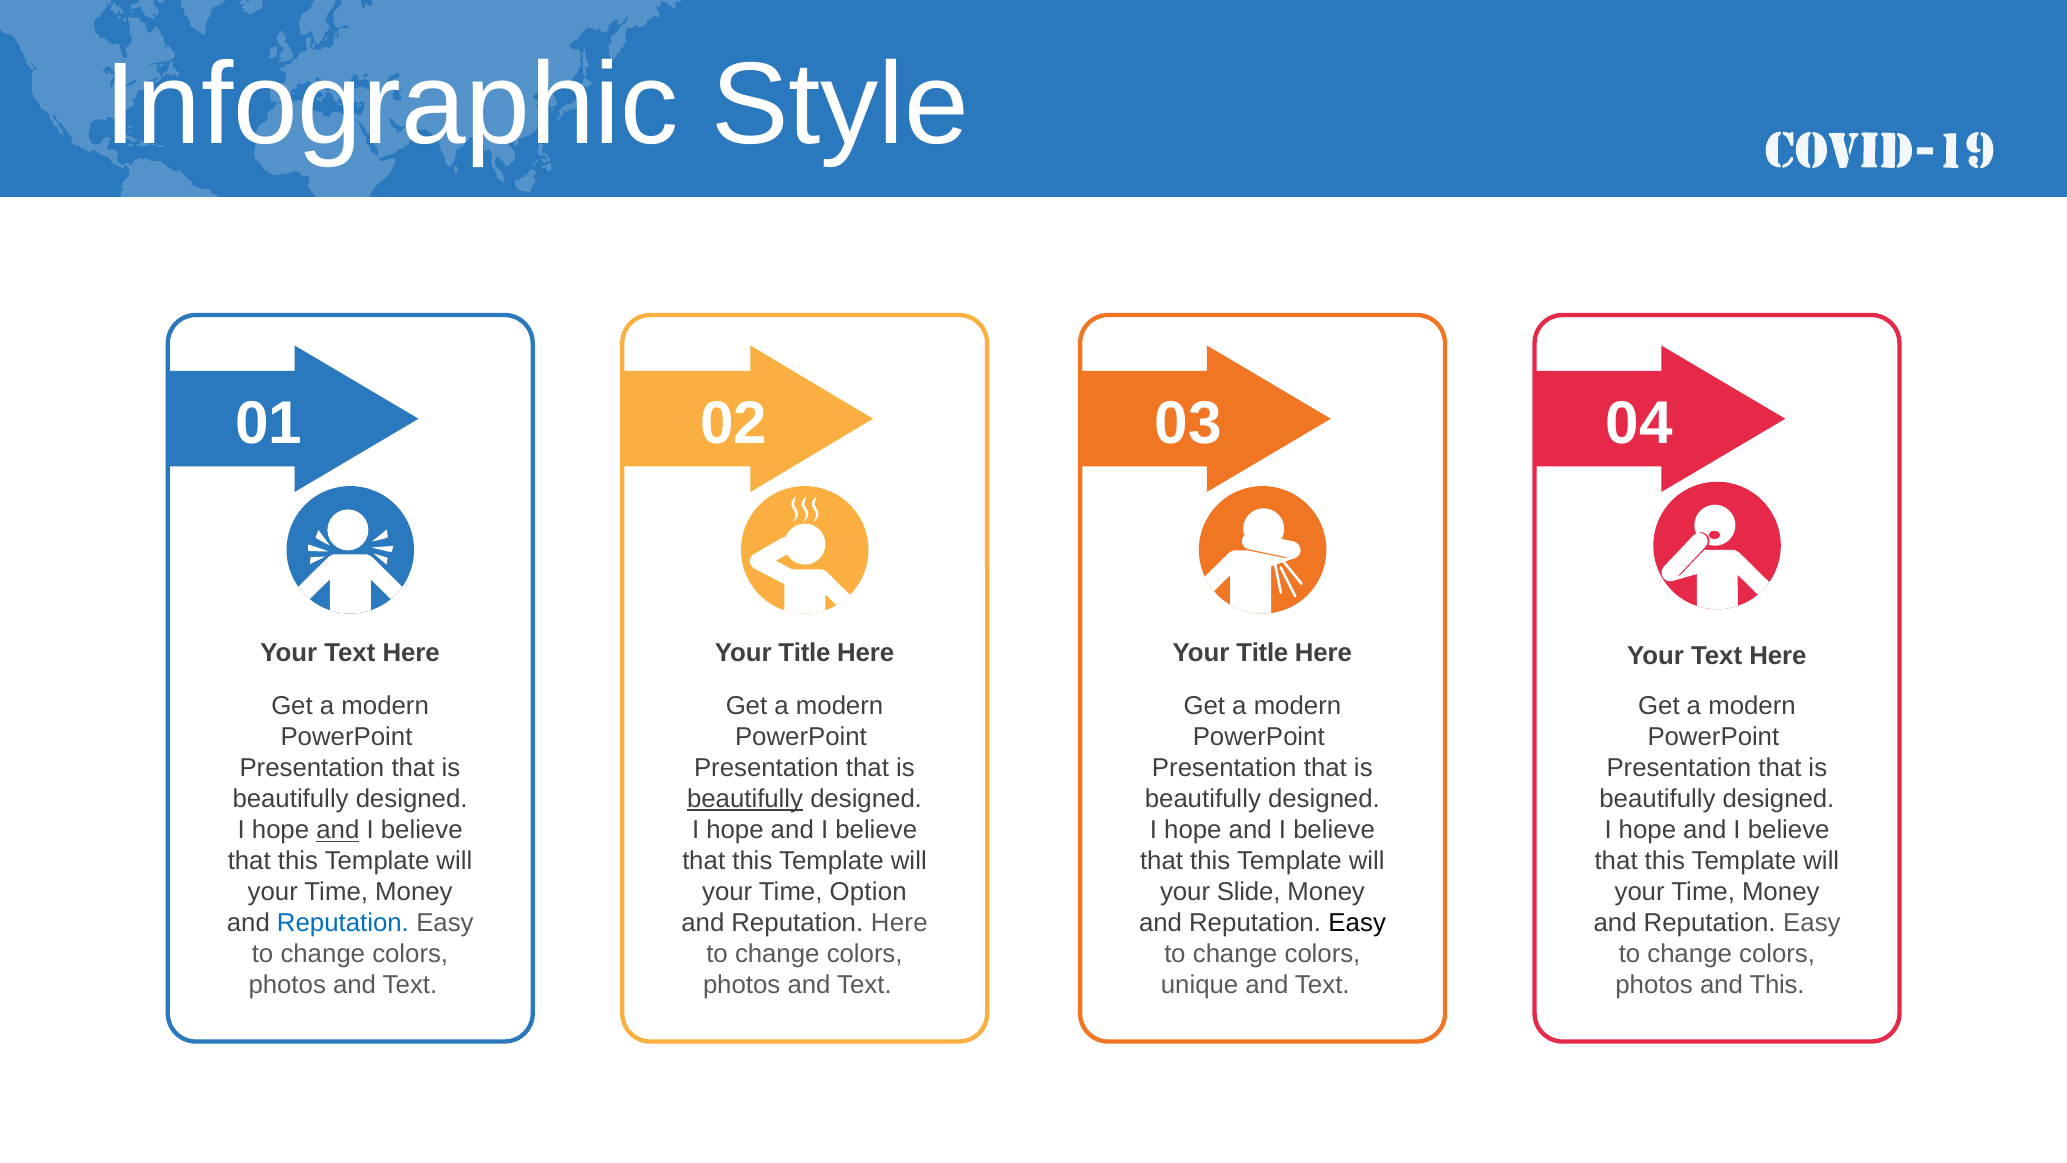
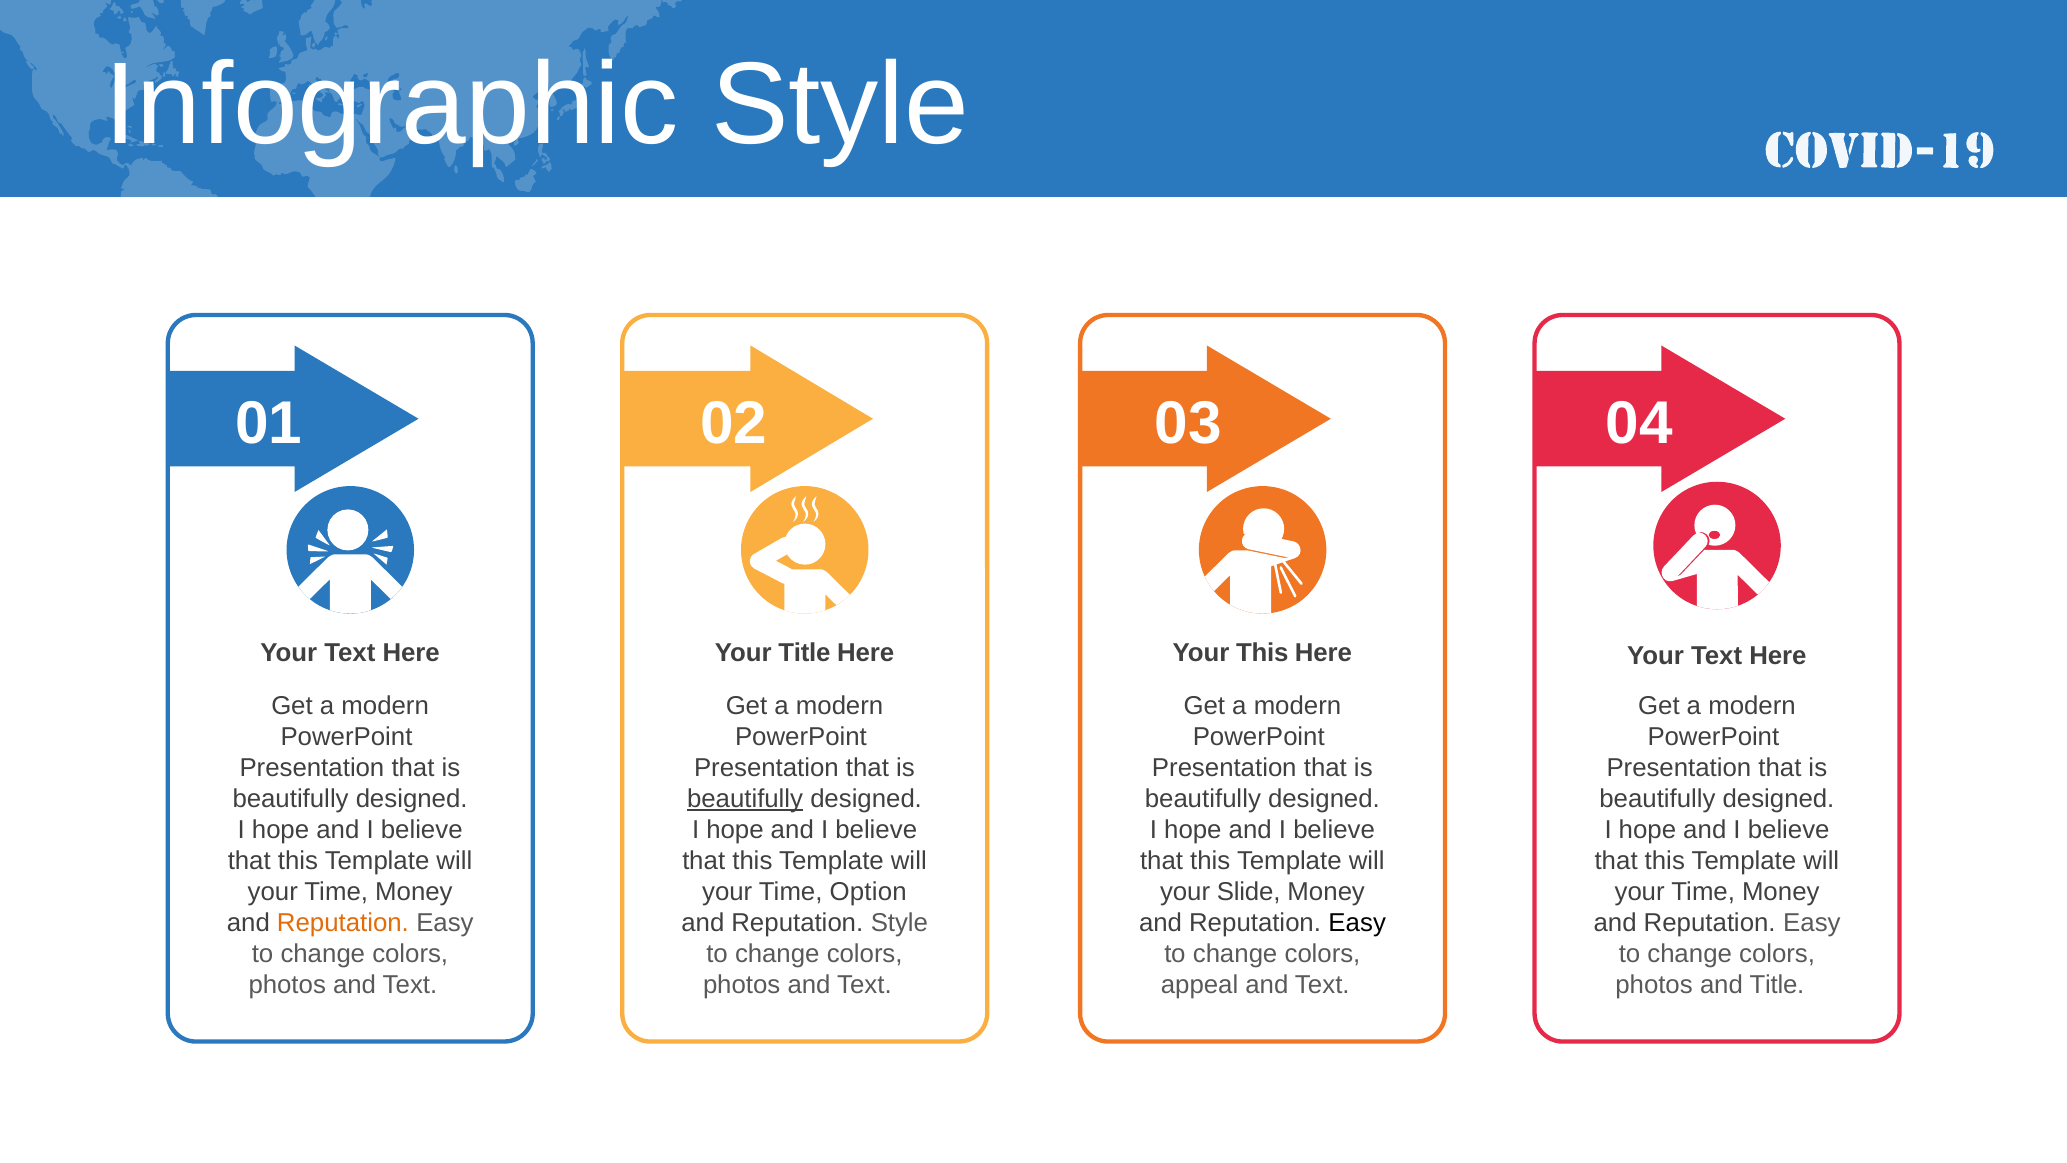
Title at (1262, 652): Title -> This
and at (338, 830) underline: present -> none
Reputation at (343, 923) colour: blue -> orange
Reputation Here: Here -> Style
unique: unique -> appeal
and This: This -> Title
